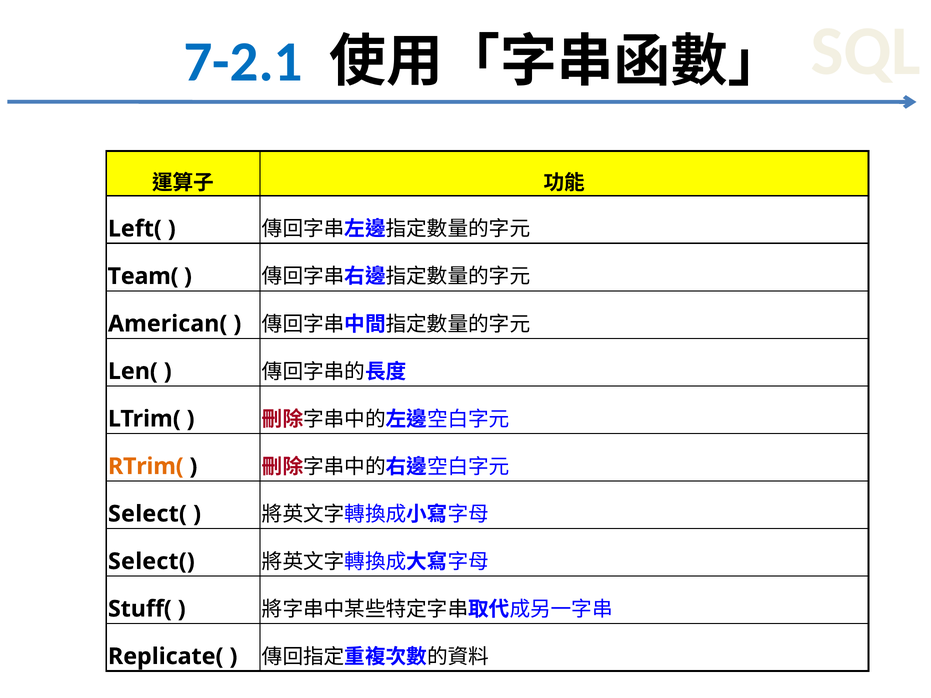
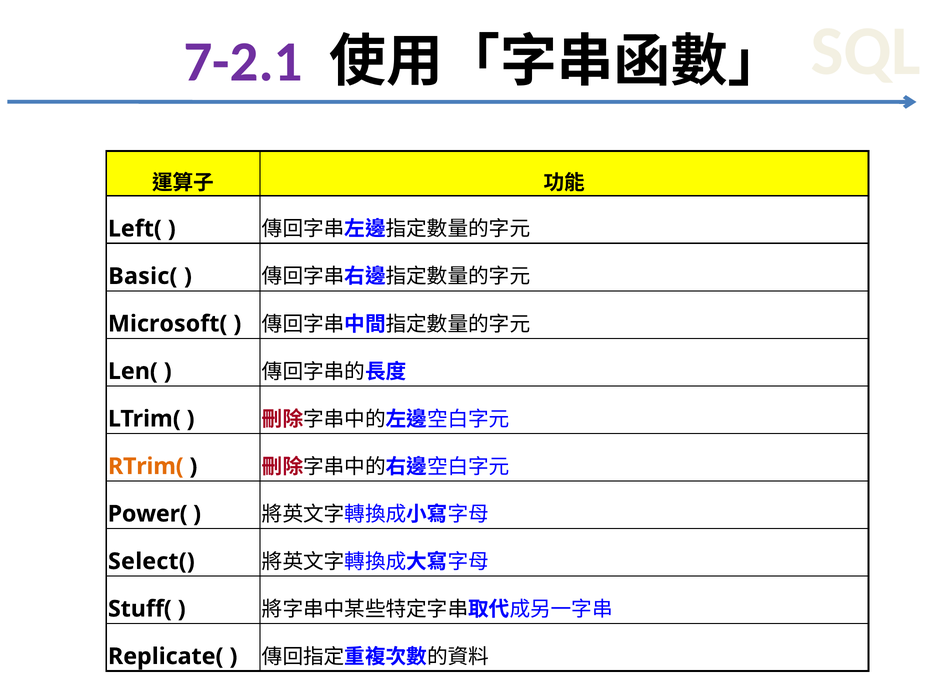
7-2.1 colour: blue -> purple
Team(: Team( -> Basic(
American(: American( -> Microsoft(
Select( at (147, 514): Select( -> Power(
